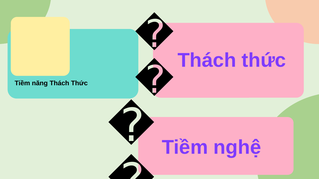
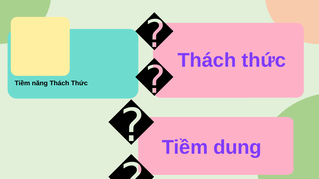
nghệ: nghệ -> dung
